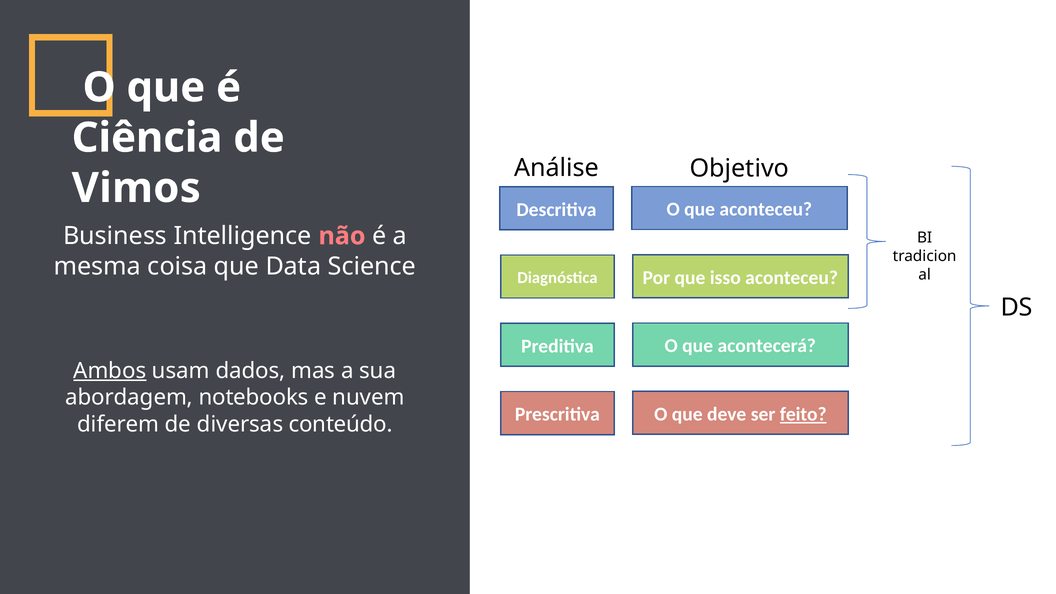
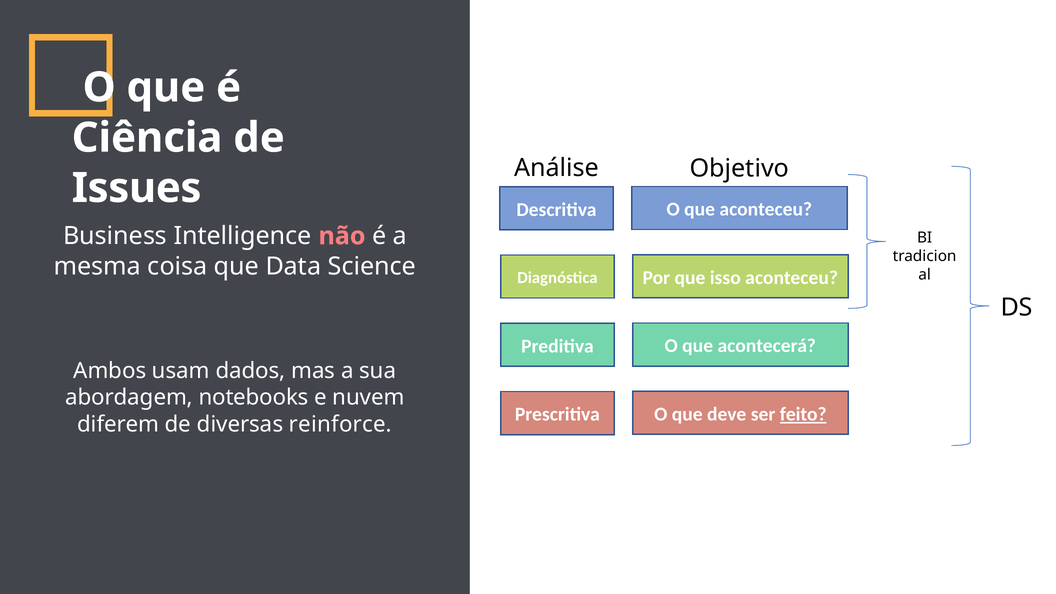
Vimos: Vimos -> Issues
Ambos underline: present -> none
conteúdo: conteúdo -> reinforce
